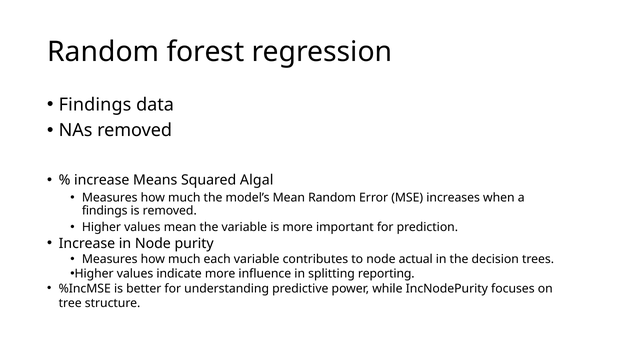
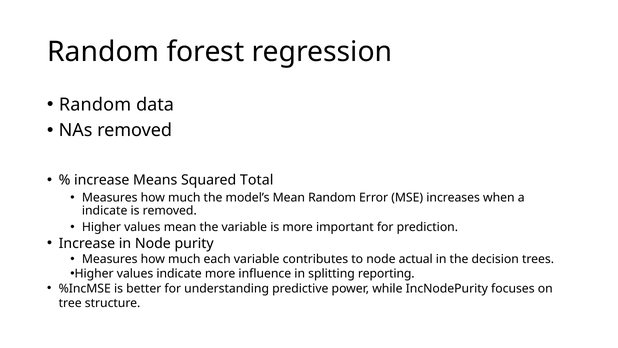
Findings at (95, 104): Findings -> Random
Algal: Algal -> Total
findings at (105, 211): findings -> indicate
